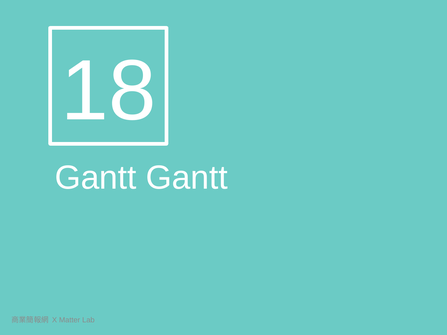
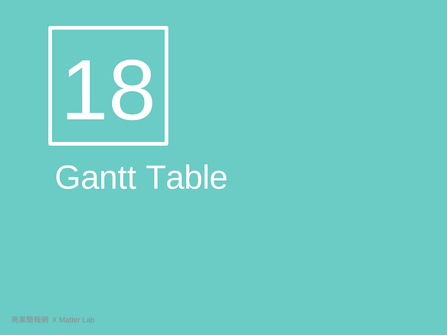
Gantt Gantt: Gantt -> Table
